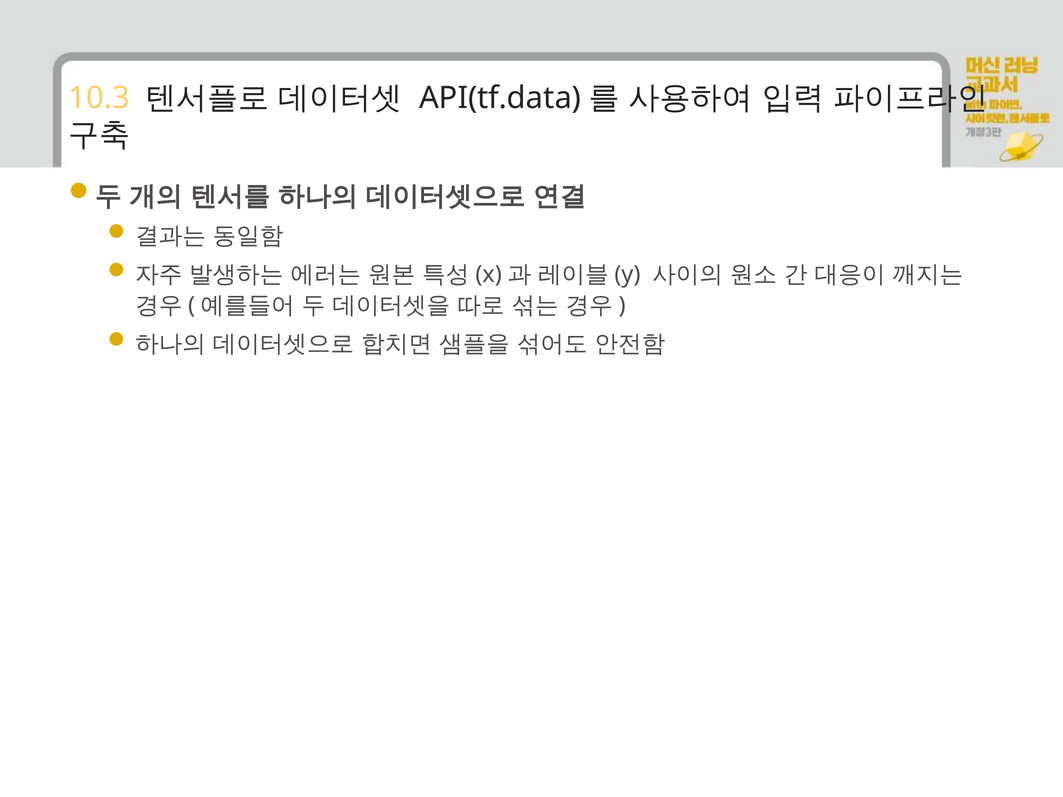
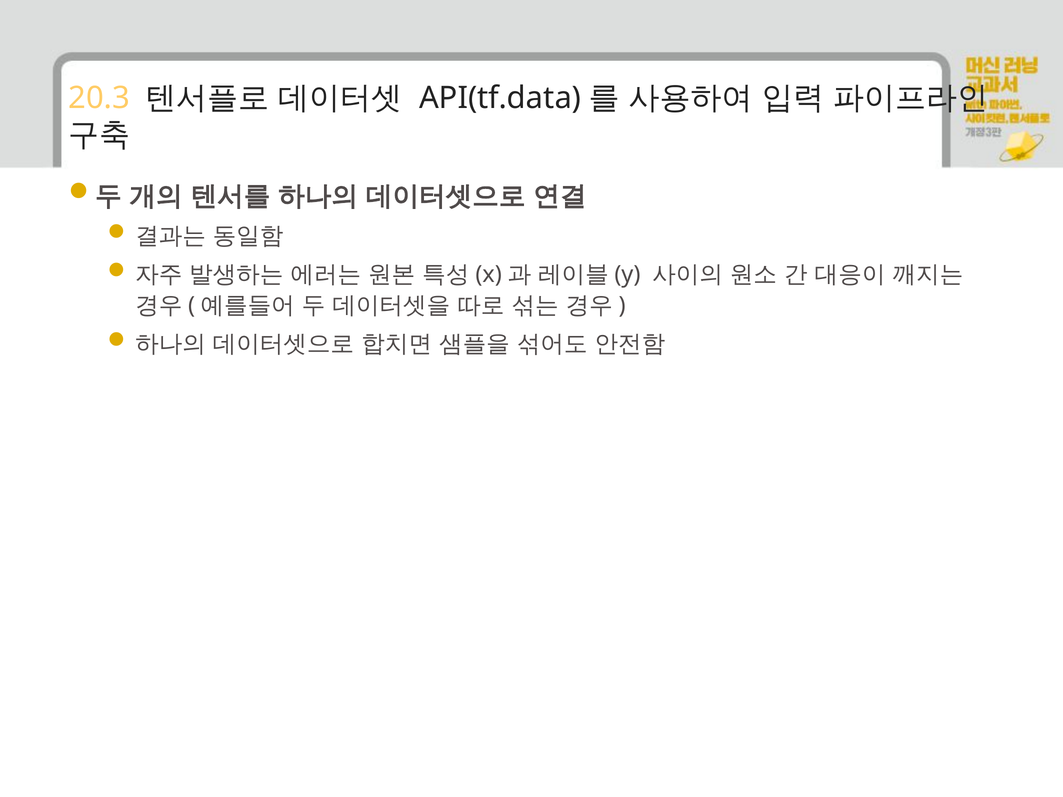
10.3: 10.3 -> 20.3
